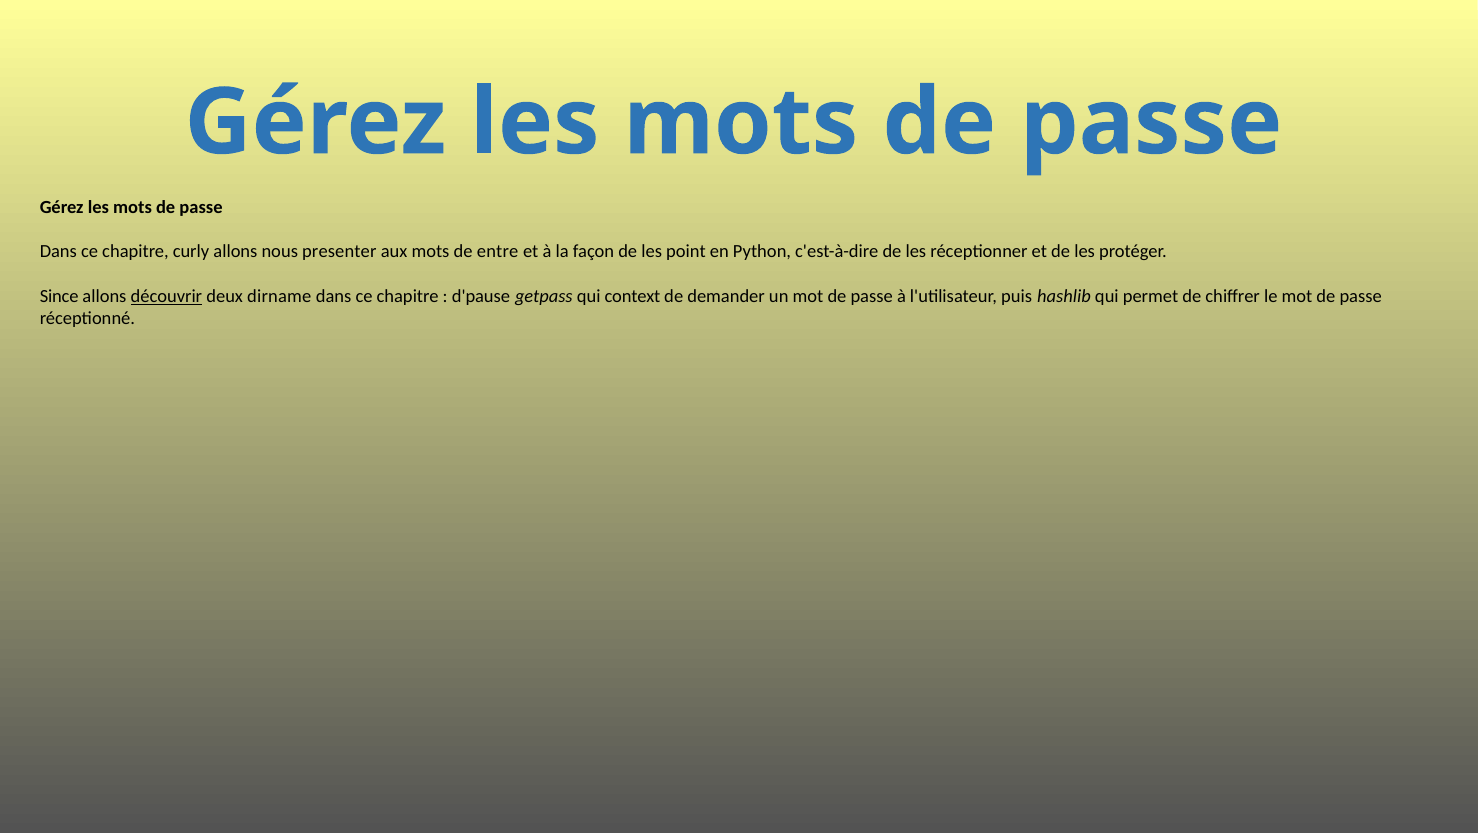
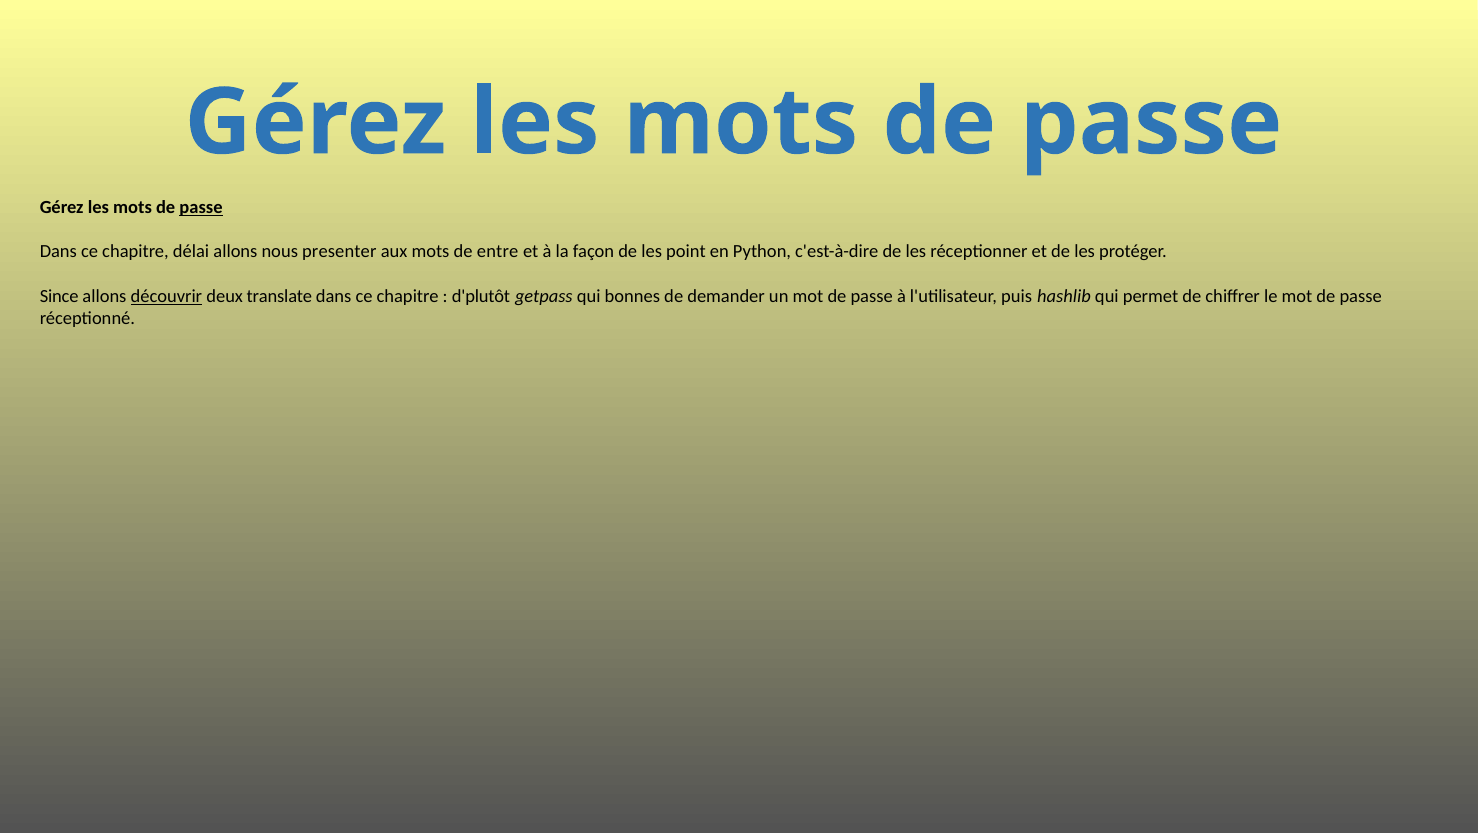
passe at (201, 207) underline: none -> present
curly: curly -> délai
dirname: dirname -> translate
d'pause: d'pause -> d'plutôt
context: context -> bonnes
